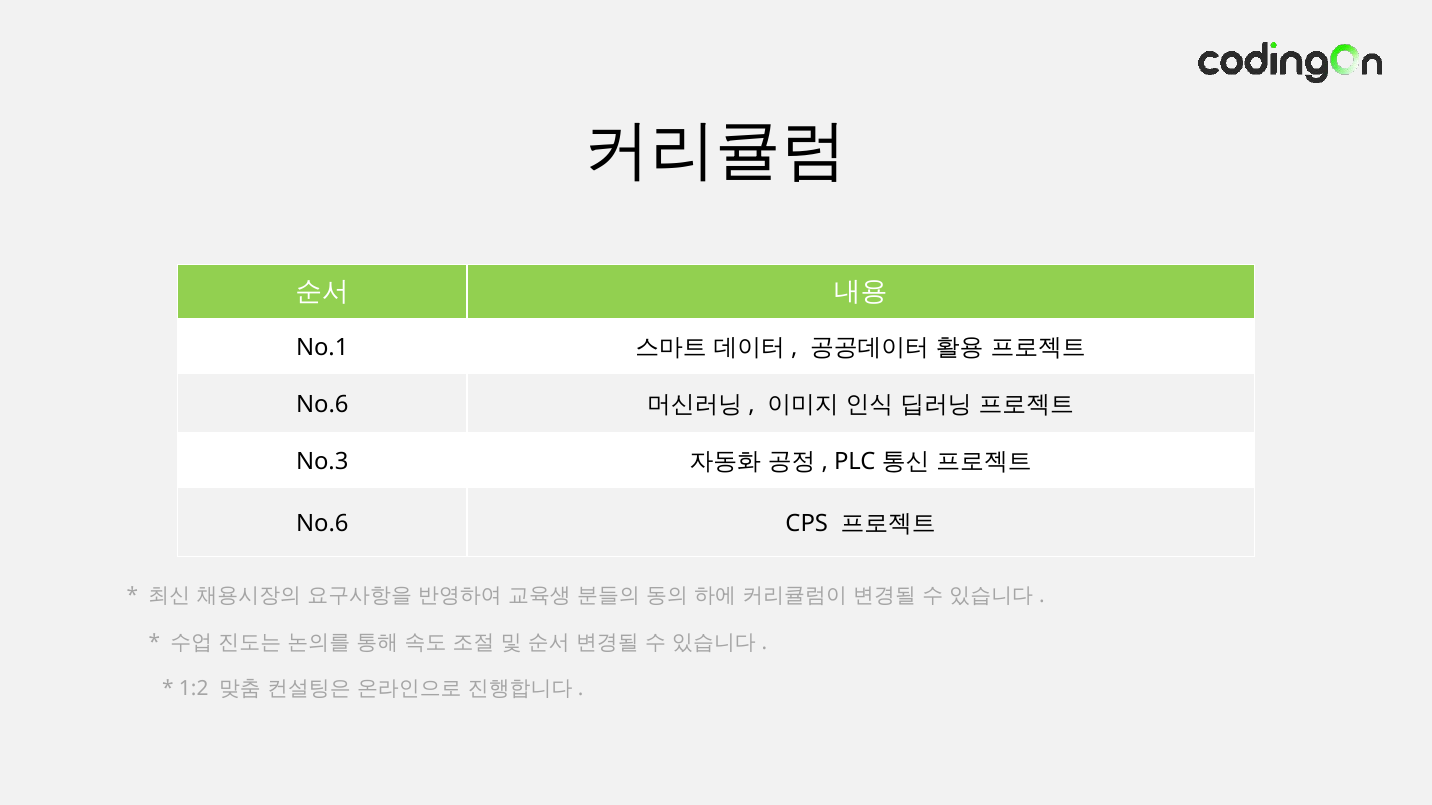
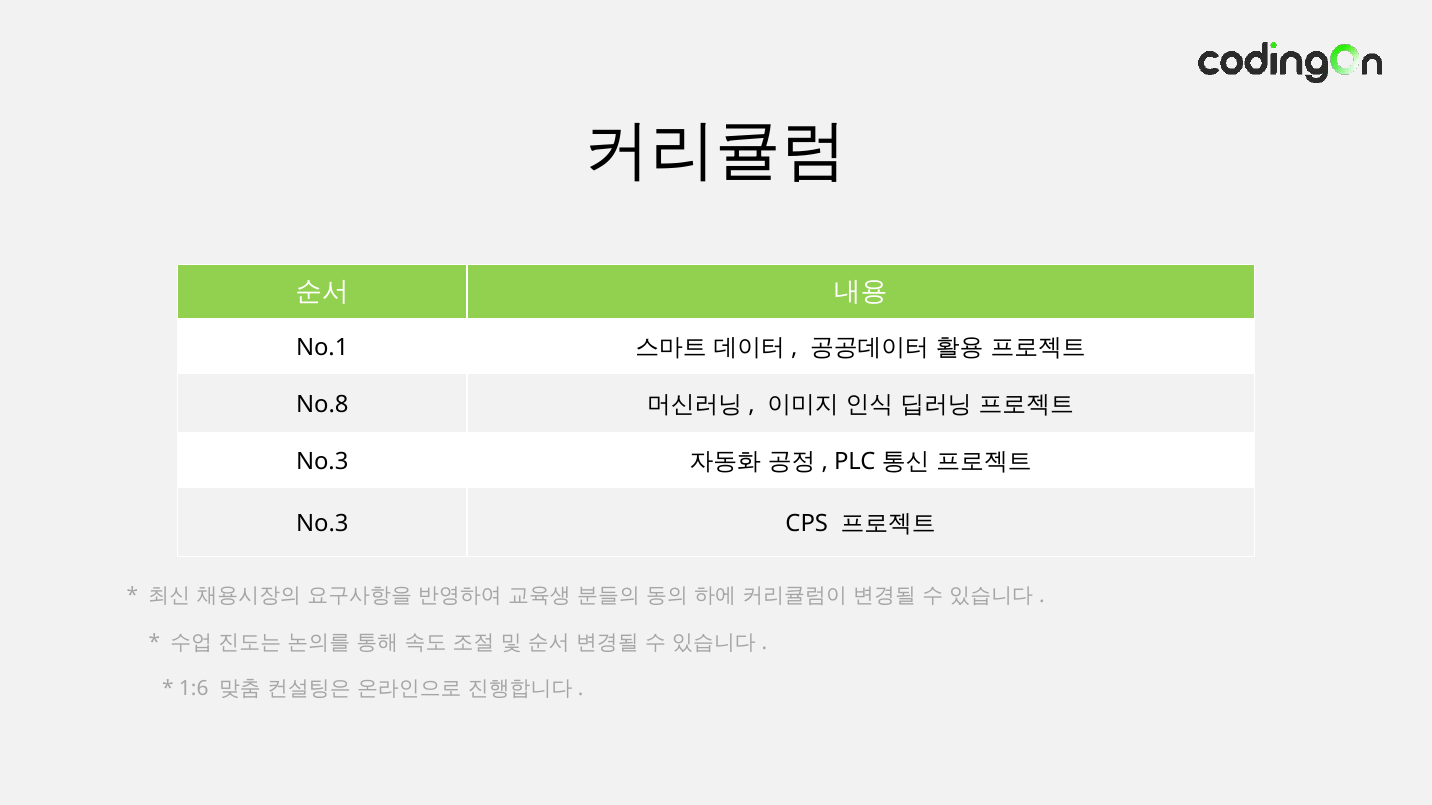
No.6 at (322, 405): No.6 -> No.8
No.6 at (322, 524): No.6 -> No.3
1:2: 1:2 -> 1:6
